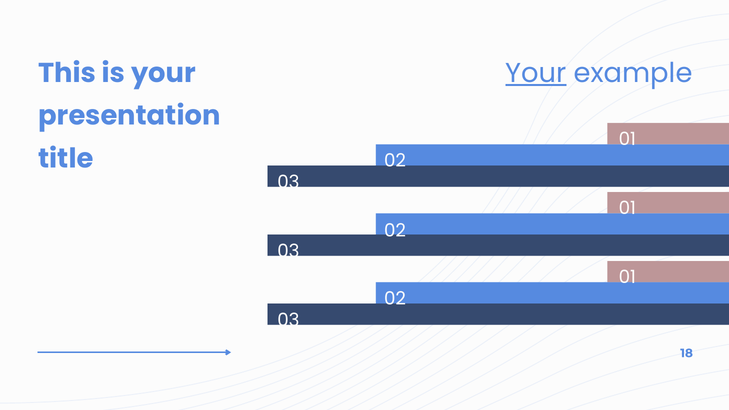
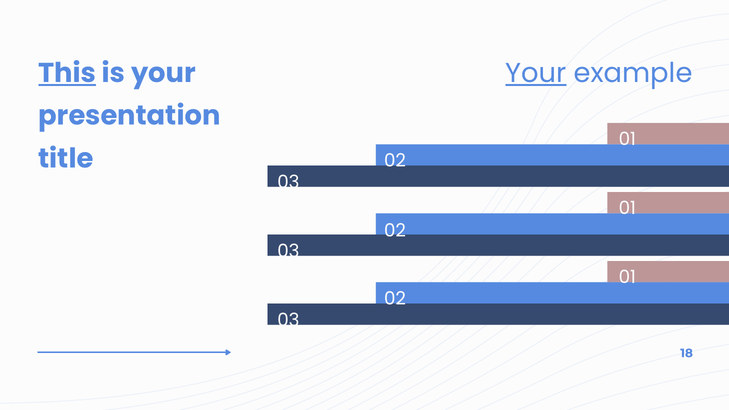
This underline: none -> present
